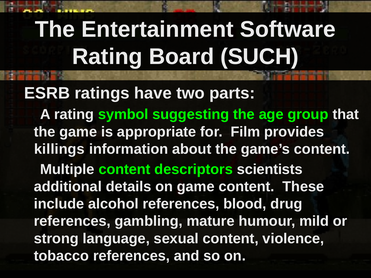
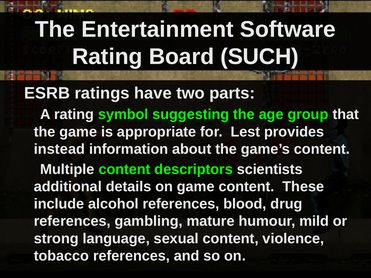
Film: Film -> Lest
killings: killings -> instead
